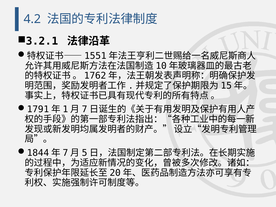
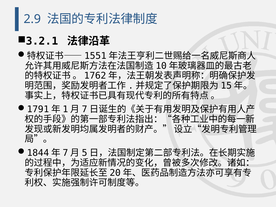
4.2: 4.2 -> 2.9
